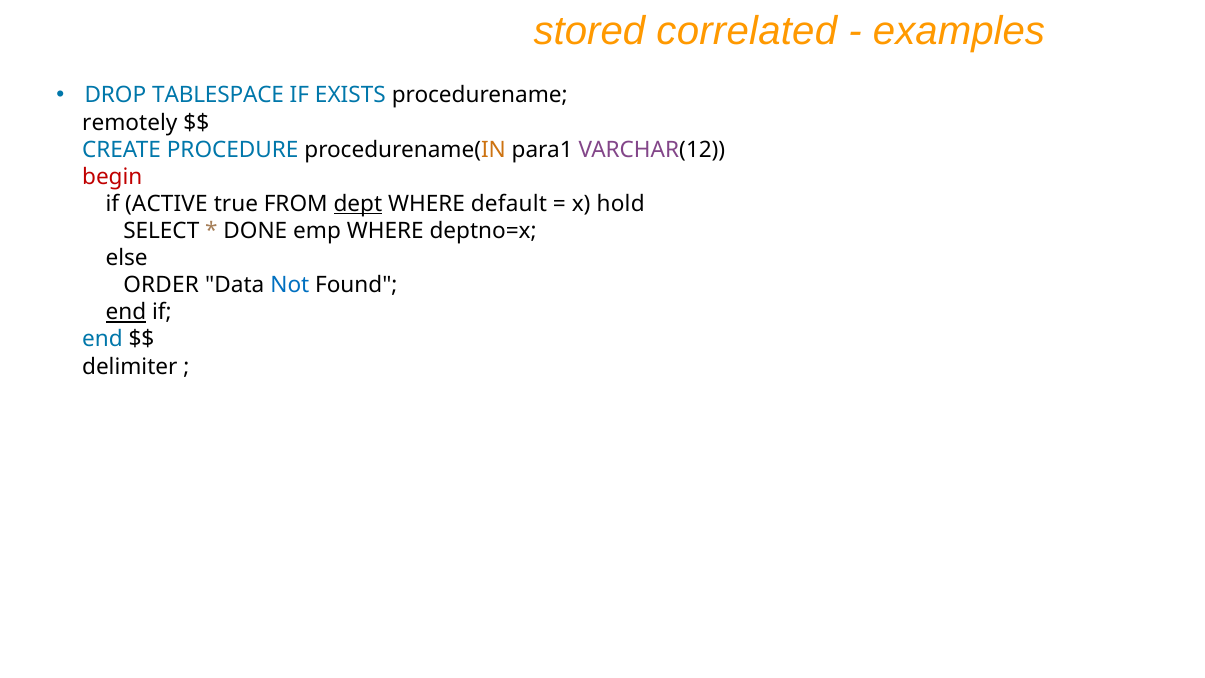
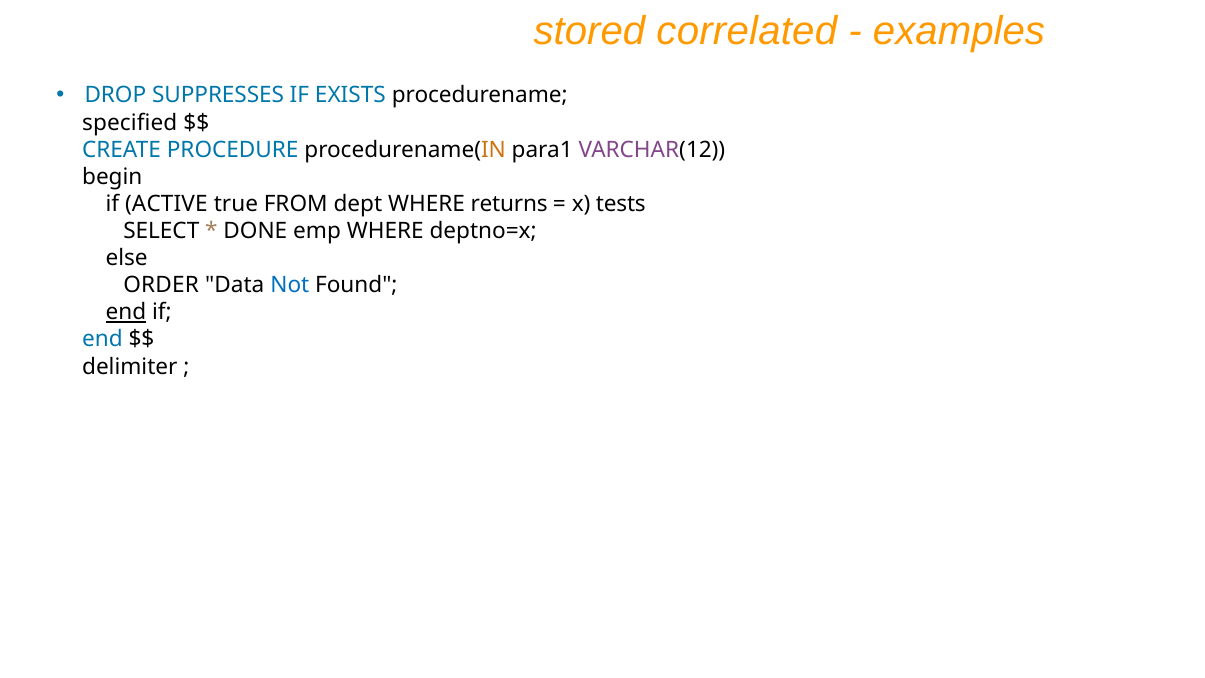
TABLESPACE: TABLESPACE -> SUPPRESSES
remotely: remotely -> specified
begin colour: red -> black
dept underline: present -> none
default: default -> returns
hold: hold -> tests
